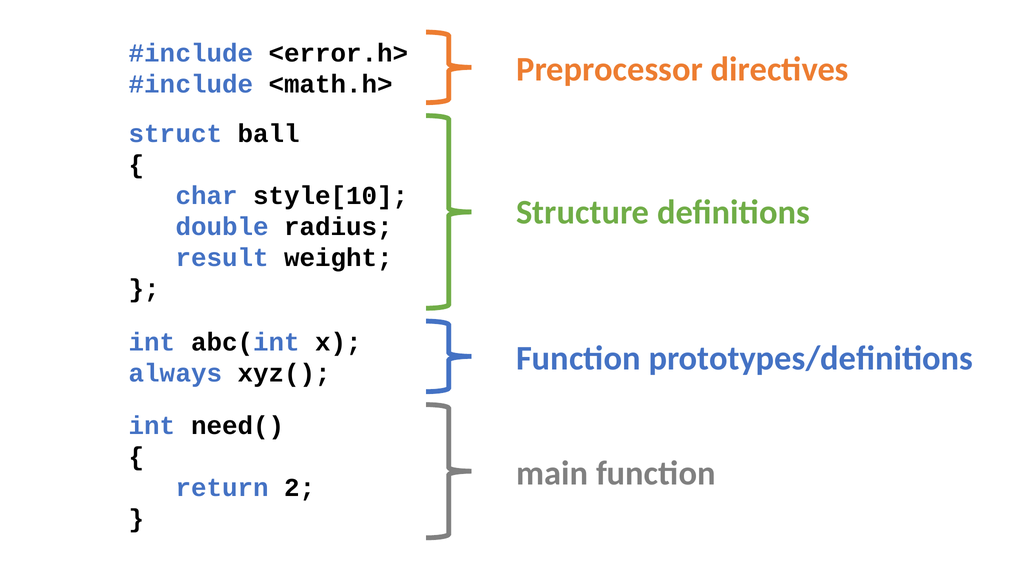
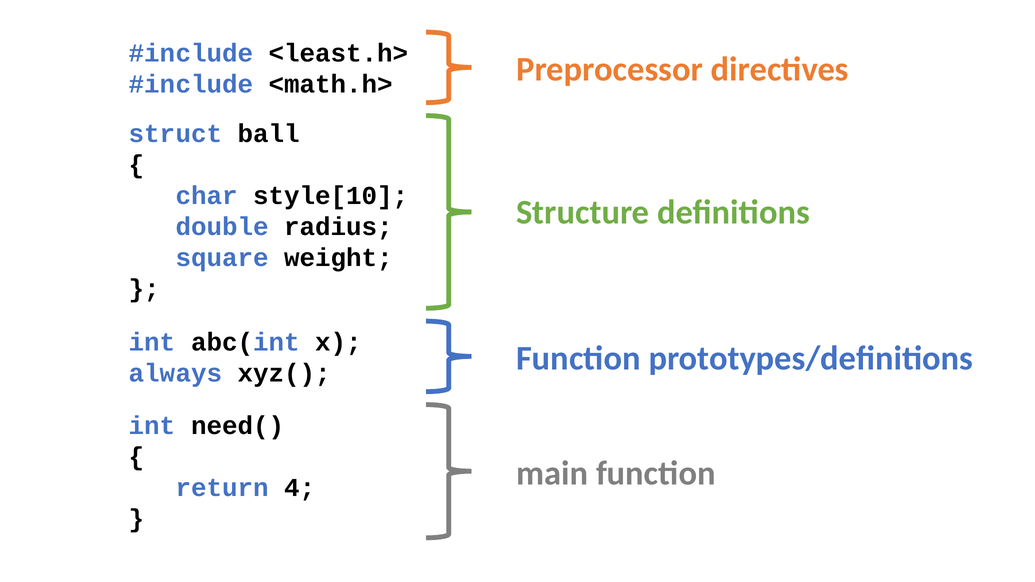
<error.h>: <error.h> -> <least.h>
result: result -> square
2: 2 -> 4
